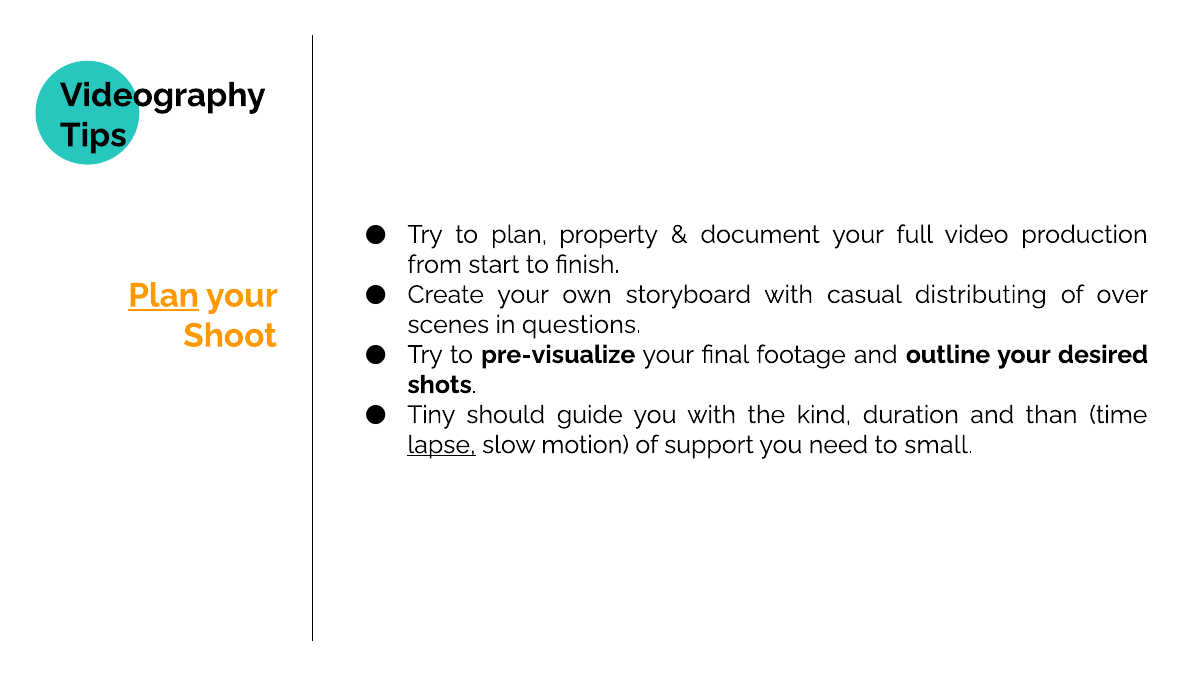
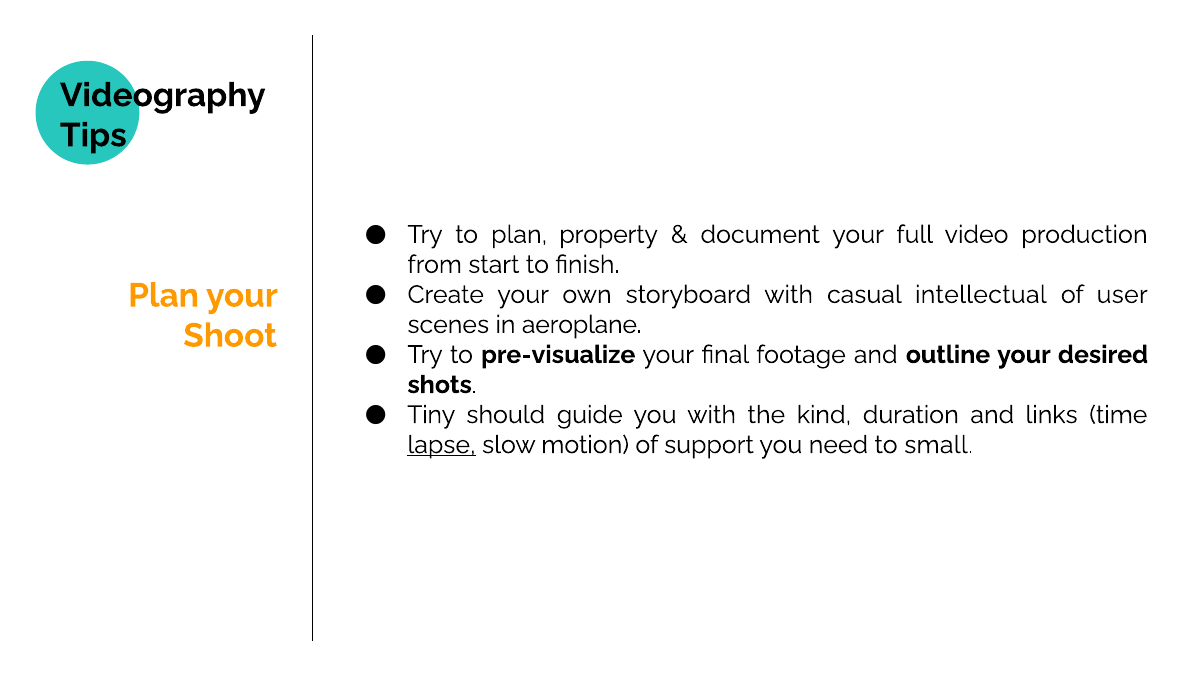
Plan at (164, 296) underline: present -> none
distributing: distributing -> intellectual
over: over -> user
questions: questions -> aeroplane
than: than -> links
